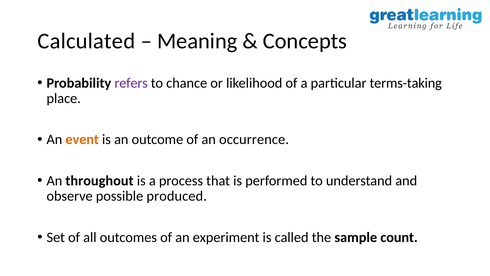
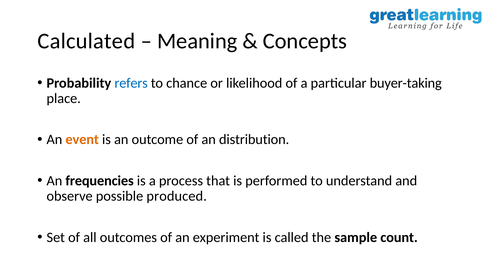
refers colour: purple -> blue
terms-taking: terms-taking -> buyer-taking
occurrence: occurrence -> distribution
throughout: throughout -> frequencies
